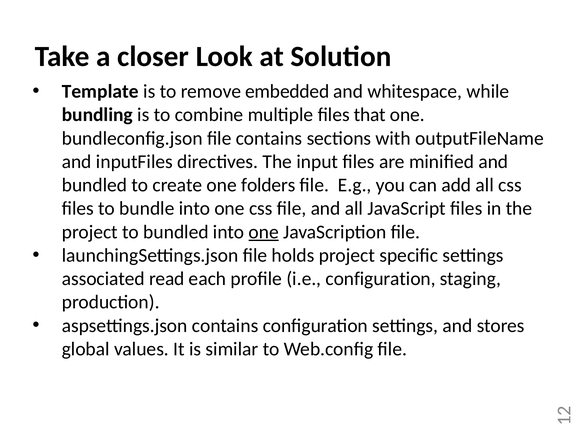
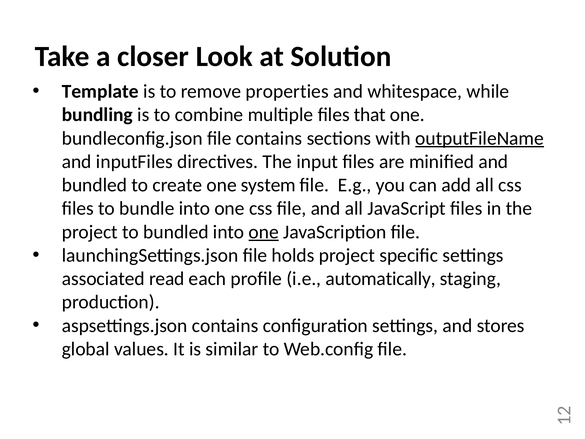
embedded: embedded -> properties
outputFileName underline: none -> present
folders: folders -> system
i.e configuration: configuration -> automatically
